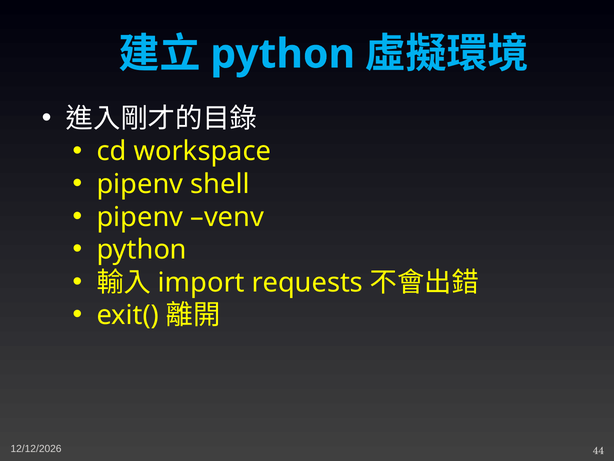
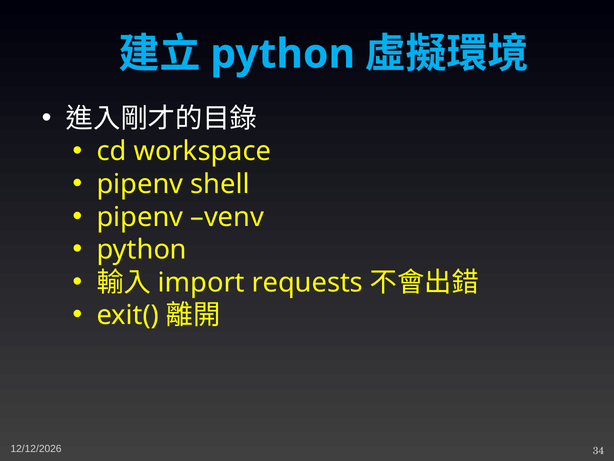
44: 44 -> 34
